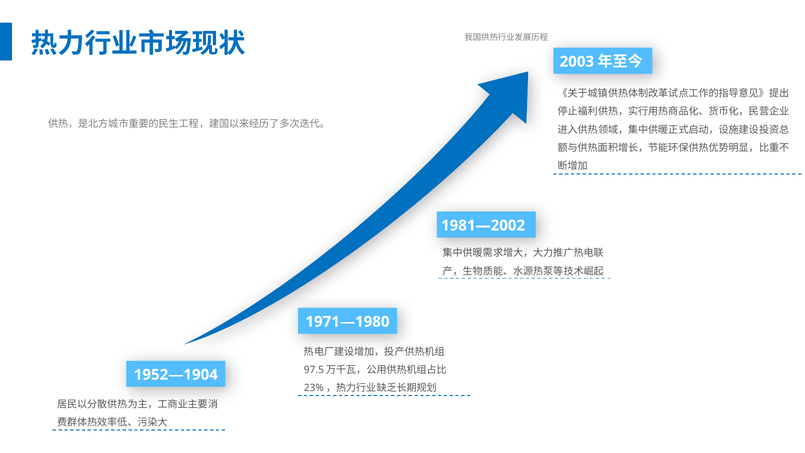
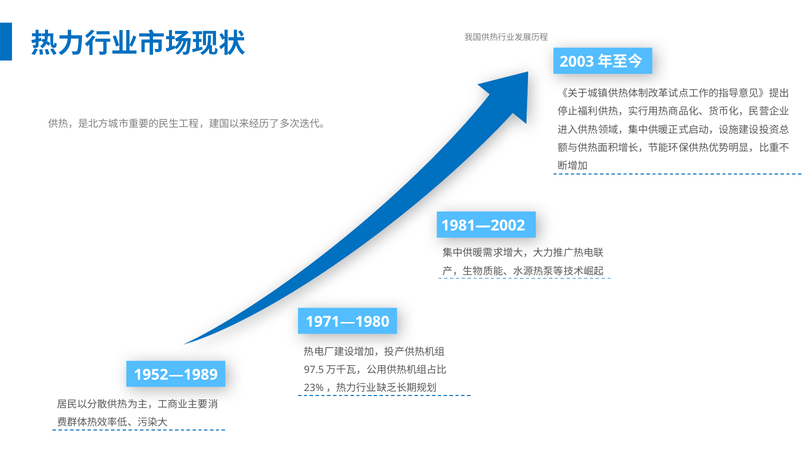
1952—1904: 1952—1904 -> 1952—1989
